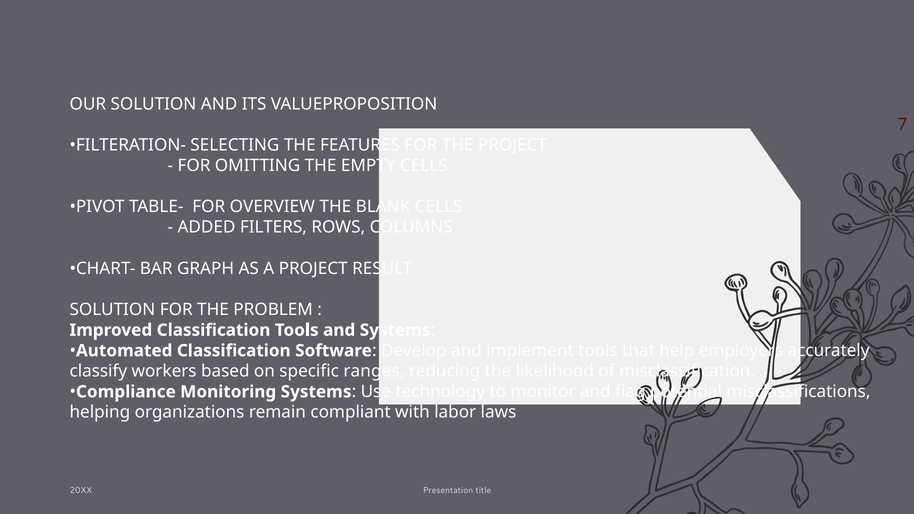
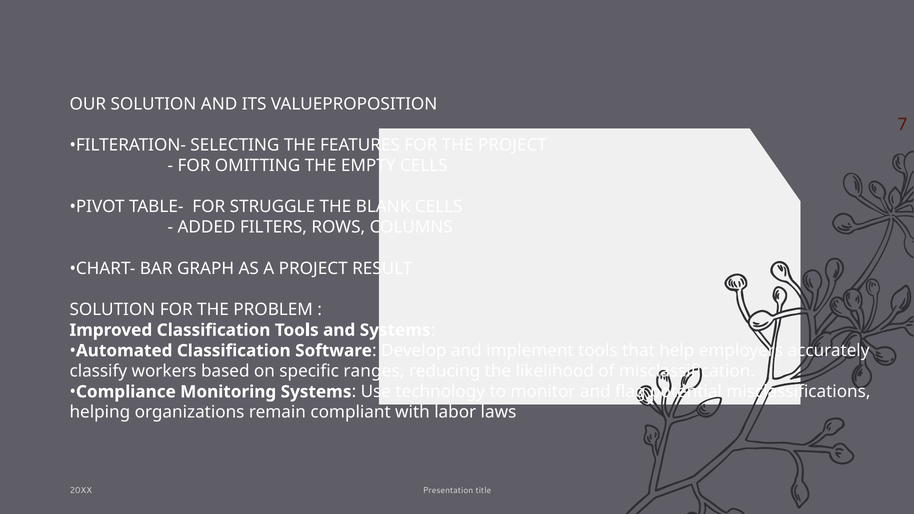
OVERVIEW: OVERVIEW -> STRUGGLE
